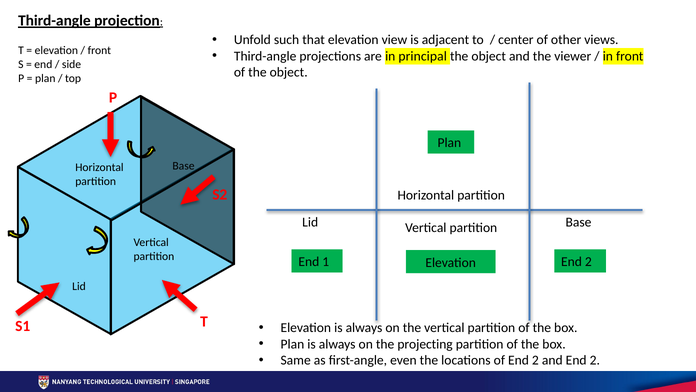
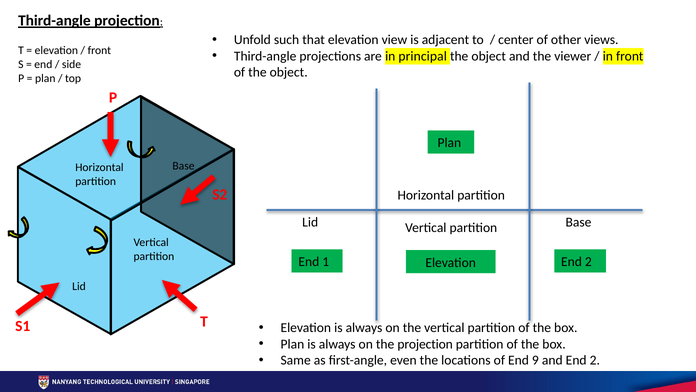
the projecting: projecting -> projection
of End 2: 2 -> 9
